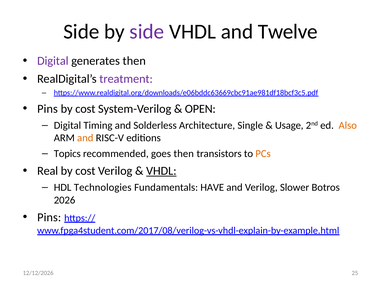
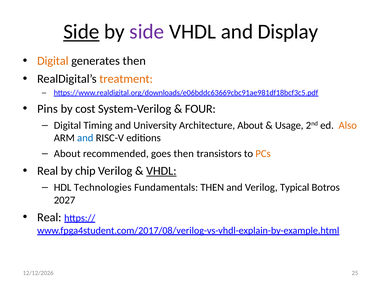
Side at (81, 32) underline: none -> present
Twelve: Twelve -> Display
Digital at (53, 61) colour: purple -> orange
treatment colour: purple -> orange
OPEN: OPEN -> FOUR
Solderless: Solderless -> University
Architecture Single: Single -> About
and at (85, 138) colour: orange -> blue
Topics at (67, 154): Topics -> About
cost at (85, 171): cost -> chip
Fundamentals HAVE: HAVE -> THEN
Slower: Slower -> Typical
2026: 2026 -> 2027
Pins at (49, 217): Pins -> Real
